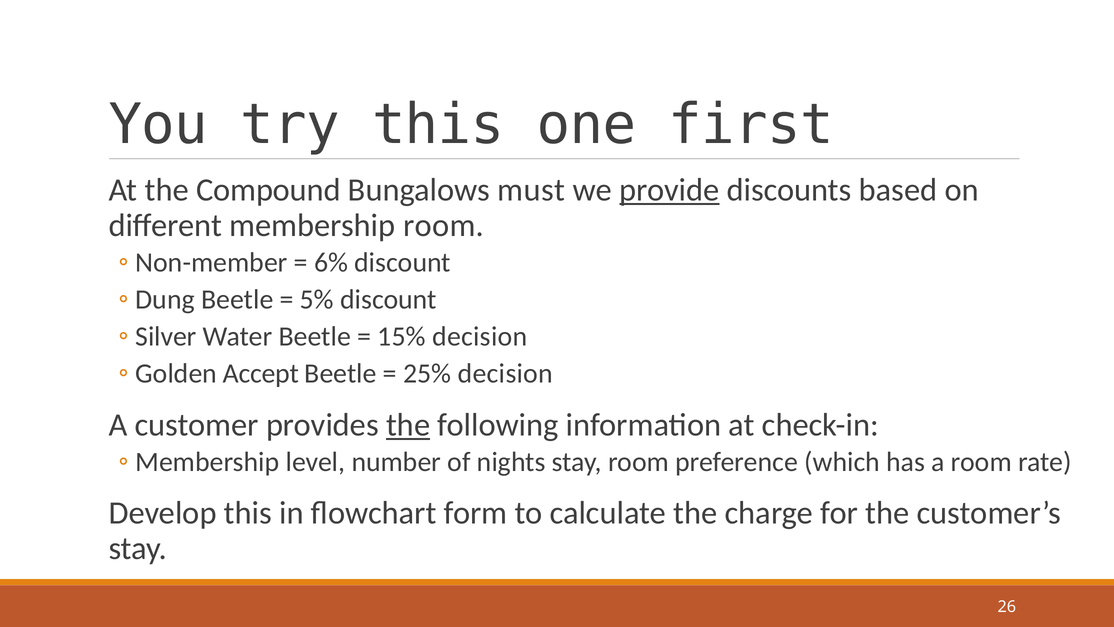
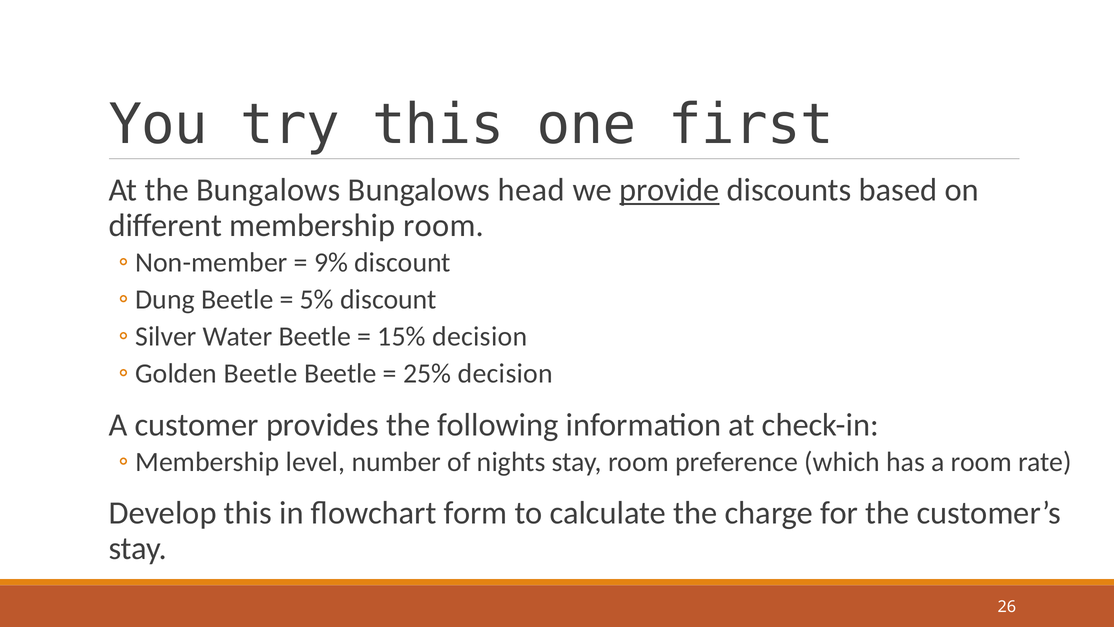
the Compound: Compound -> Bungalows
must: must -> head
6%: 6% -> 9%
Accept at (261, 374): Accept -> Beetle
the at (408, 425) underline: present -> none
